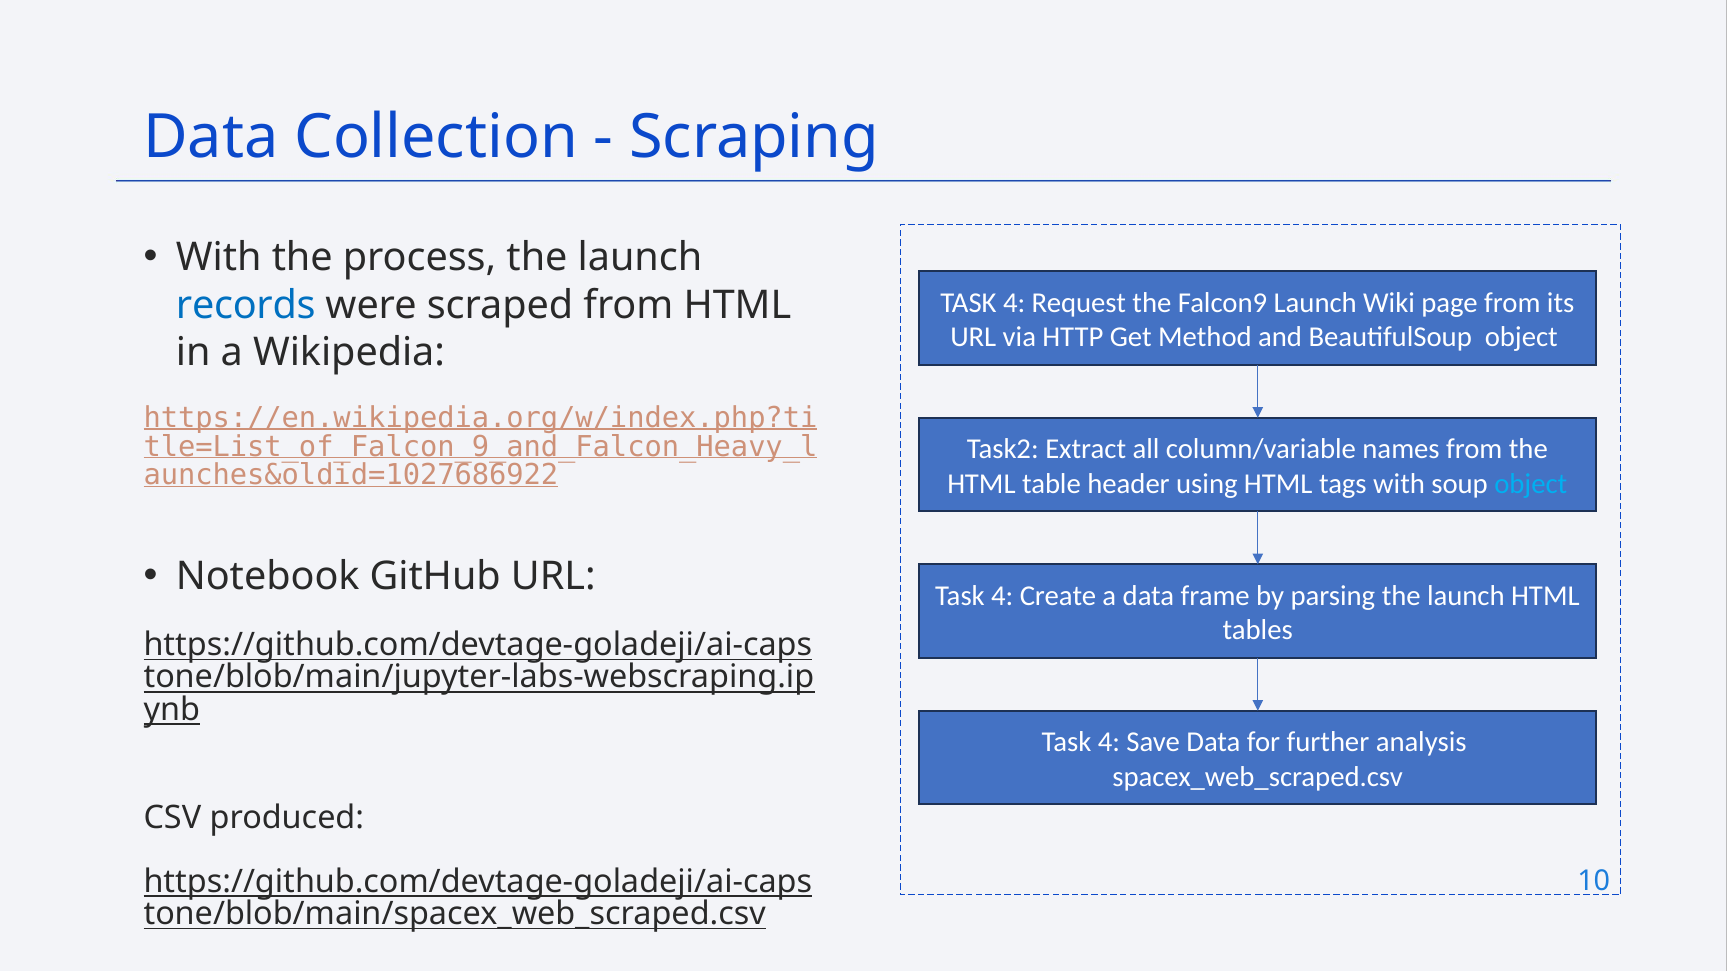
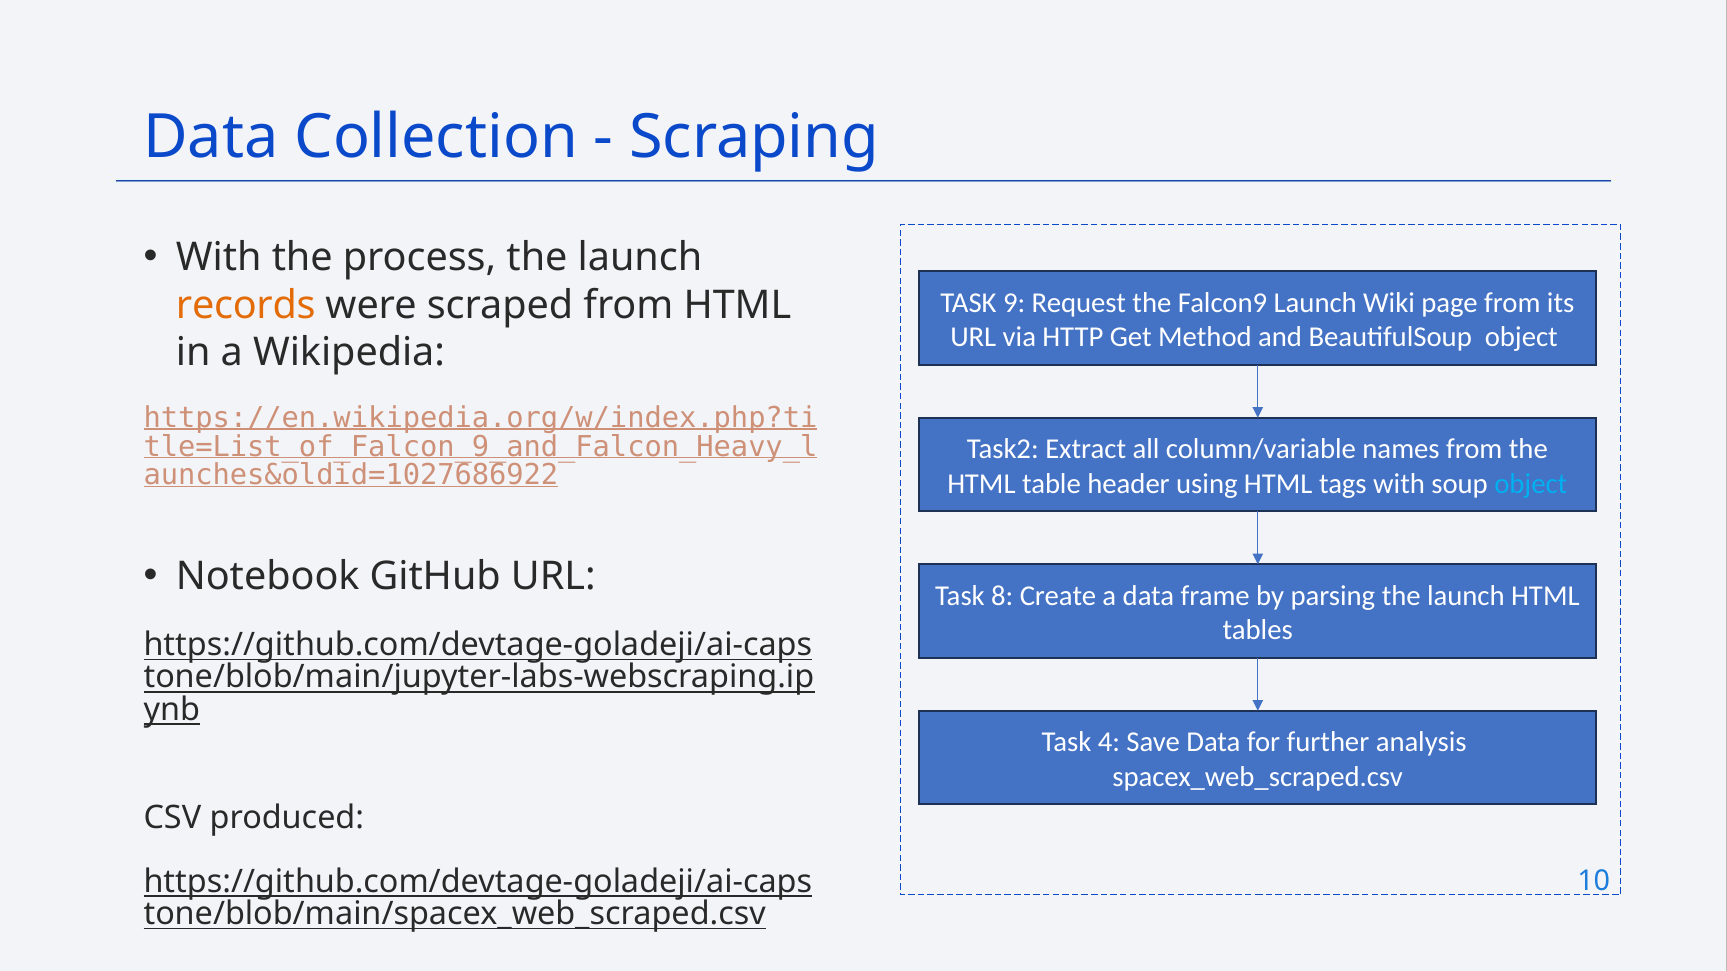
4 at (1014, 303): 4 -> 9
records colour: blue -> orange
4 at (1002, 596): 4 -> 8
